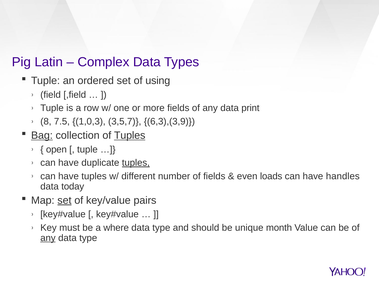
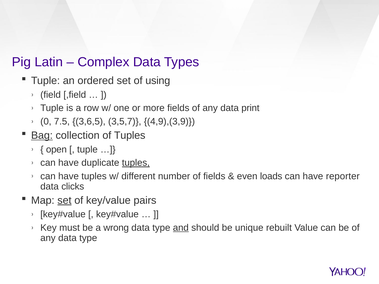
8: 8 -> 0
1,0,3: 1,0,3 -> 3,6,5
6,3),(3,9: 6,3),(3,9 -> 4,9),(3,9
Tuples at (130, 136) underline: present -> none
handles: handles -> reporter
today: today -> clicks
where: where -> wrong
and underline: none -> present
month: month -> rebuilt
any at (48, 238) underline: present -> none
